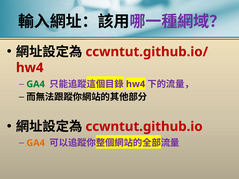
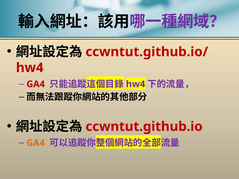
GA4 at (36, 84) colour: green -> red
